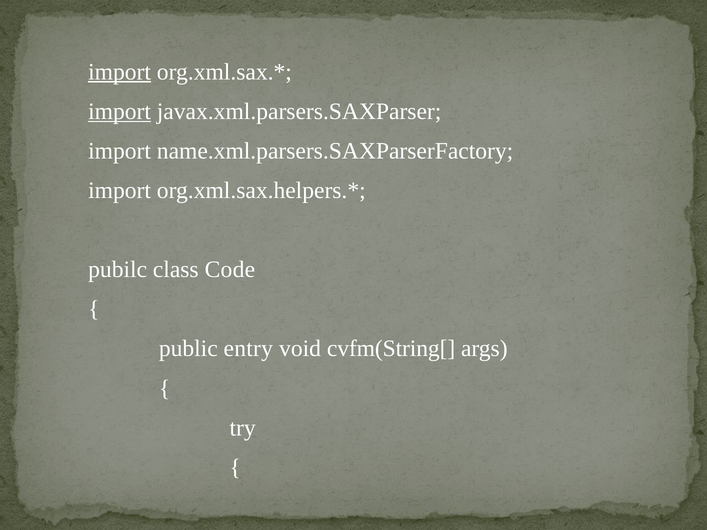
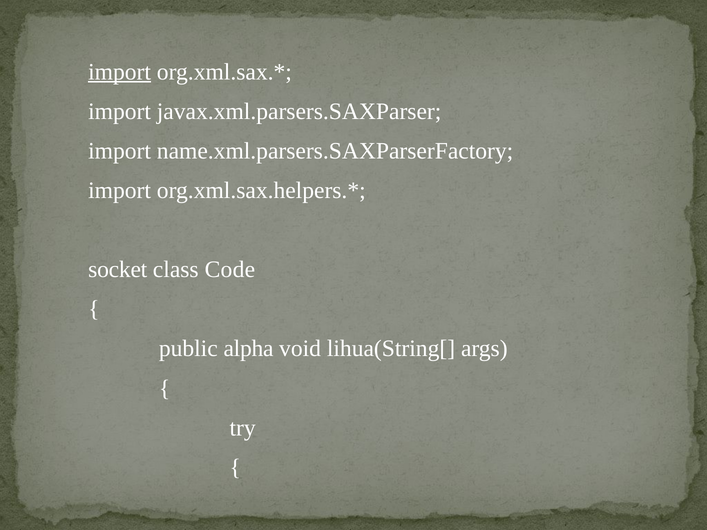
import at (120, 111) underline: present -> none
pubilc: pubilc -> socket
entry: entry -> alpha
cvfm(String[: cvfm(String[ -> lihua(String[
